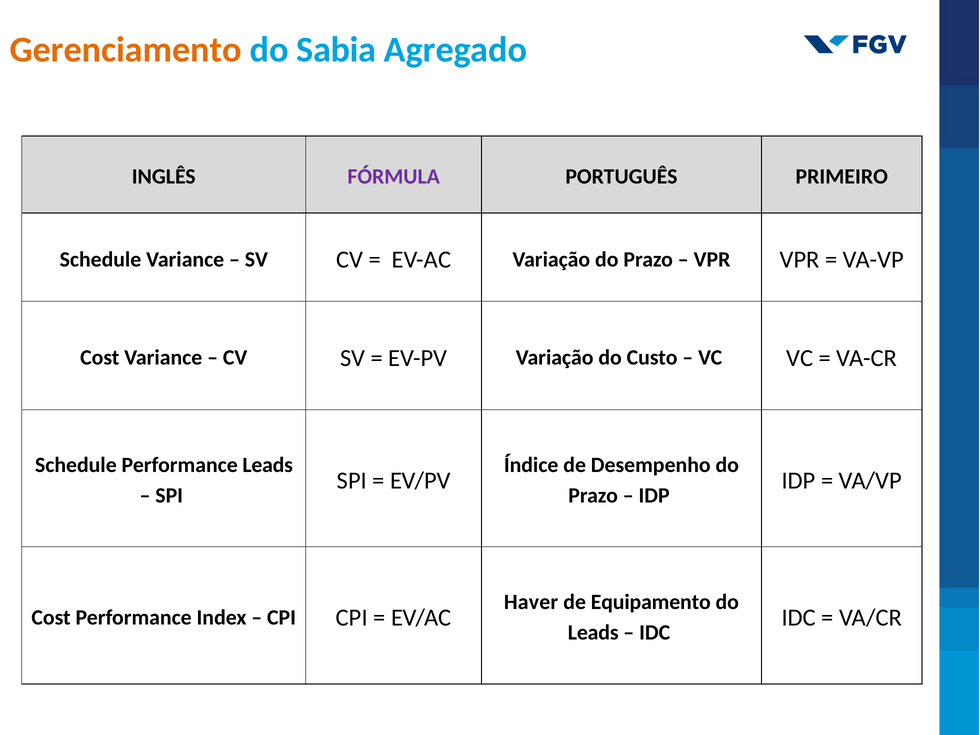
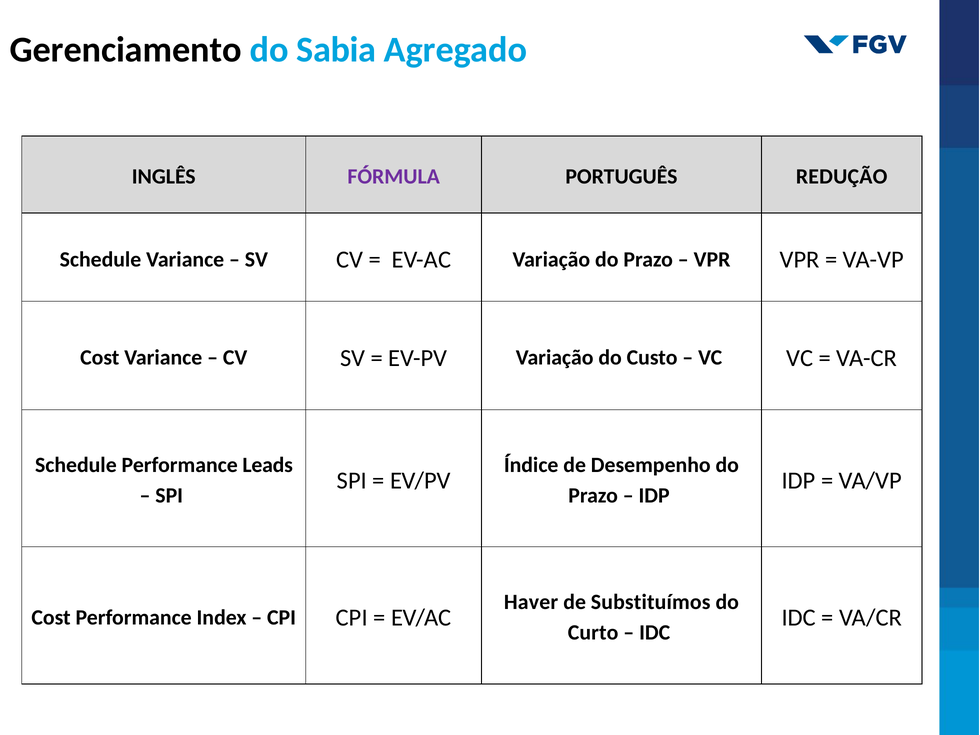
Gerenciamento colour: orange -> black
PRIMEIRO: PRIMEIRO -> REDUÇÃO
Equipamento: Equipamento -> Substituímos
Leads at (593, 633): Leads -> Curto
